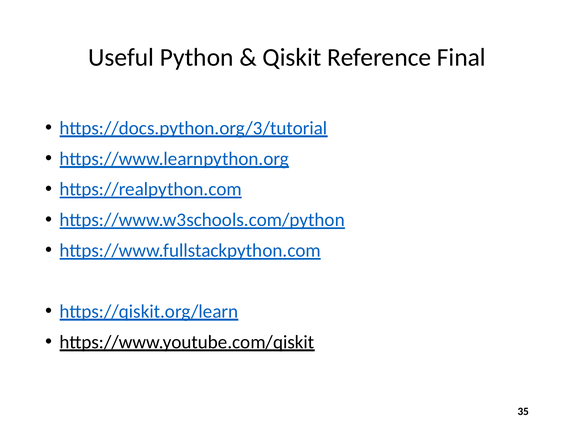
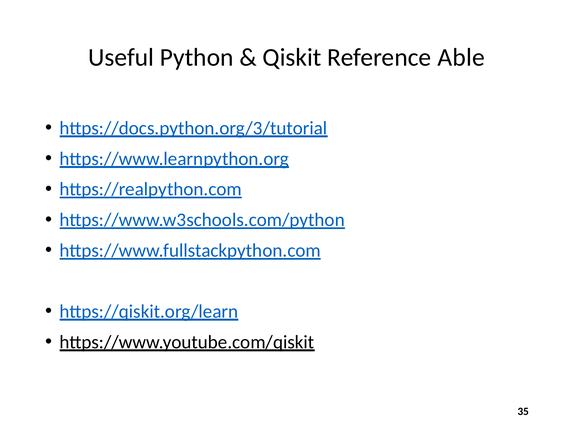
Final: Final -> Able
